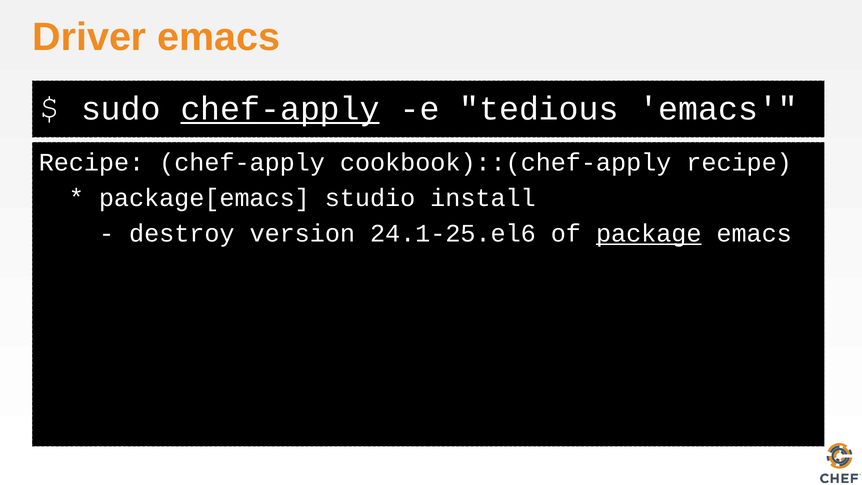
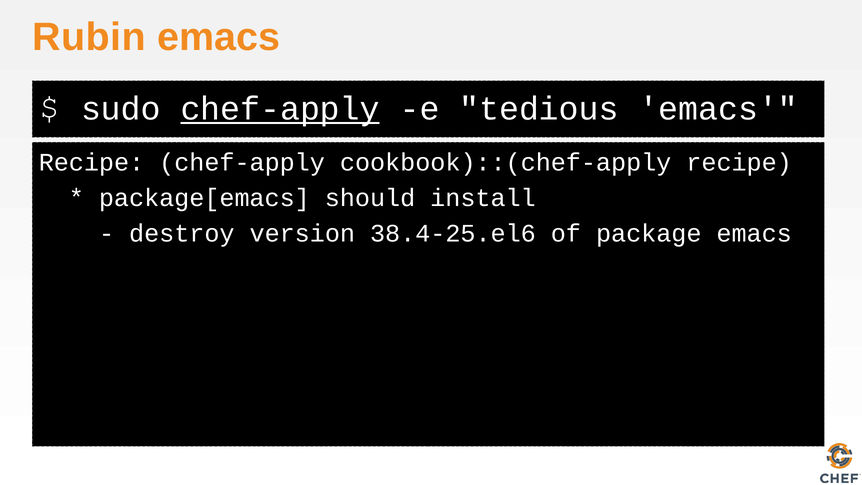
Driver: Driver -> Rubin
studio: studio -> should
24.1-25.el6: 24.1-25.el6 -> 38.4-25.el6
package underline: present -> none
